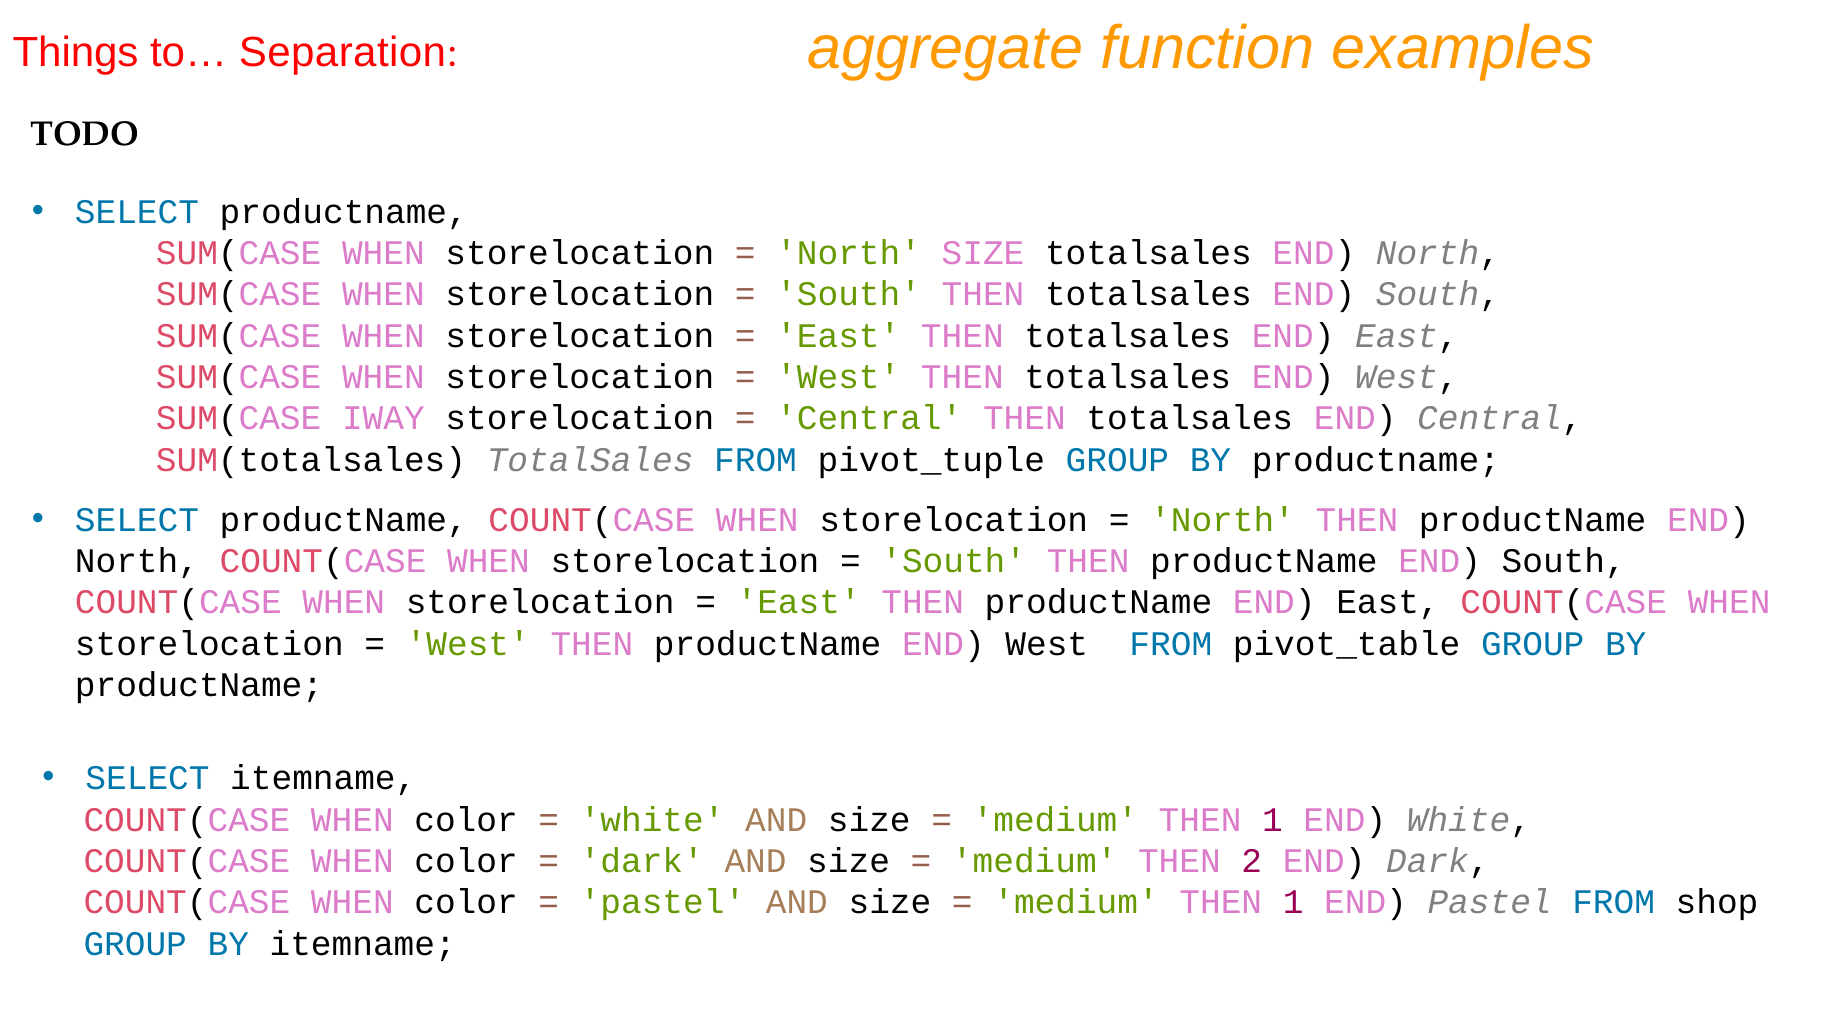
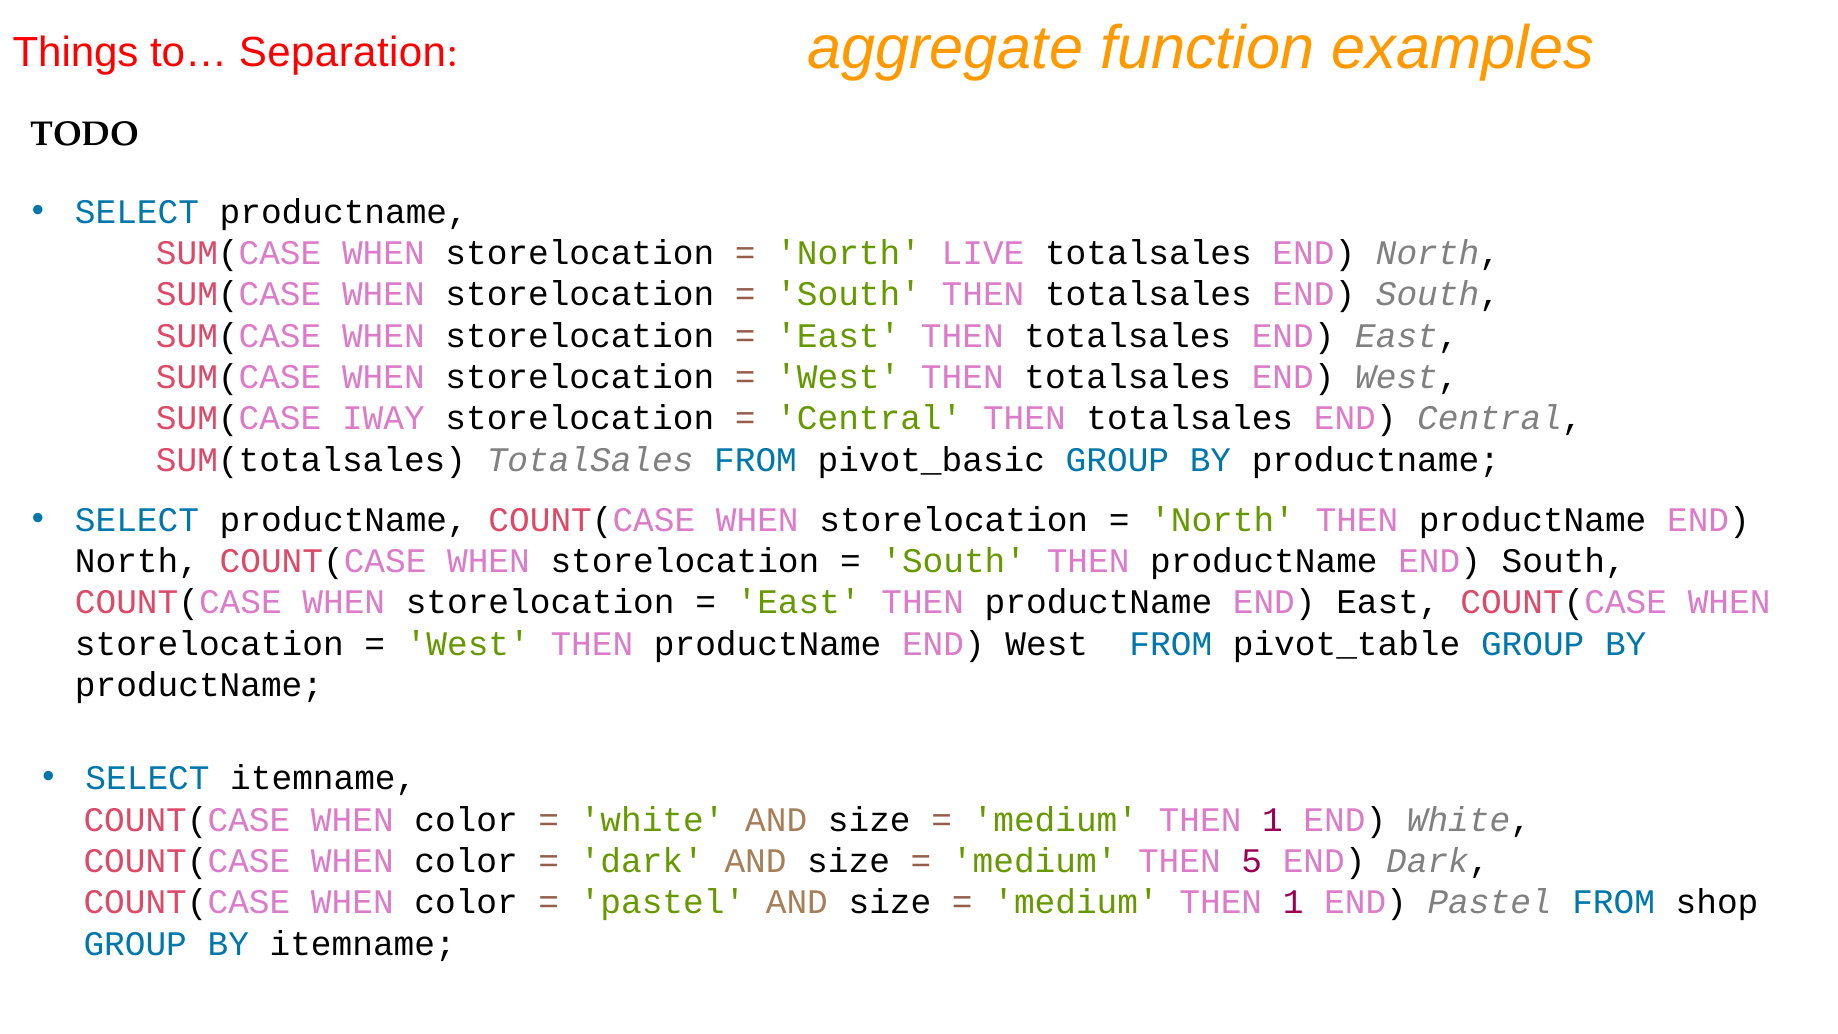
North SIZE: SIZE -> LIVE
pivot_tuple: pivot_tuple -> pivot_basic
2: 2 -> 5
